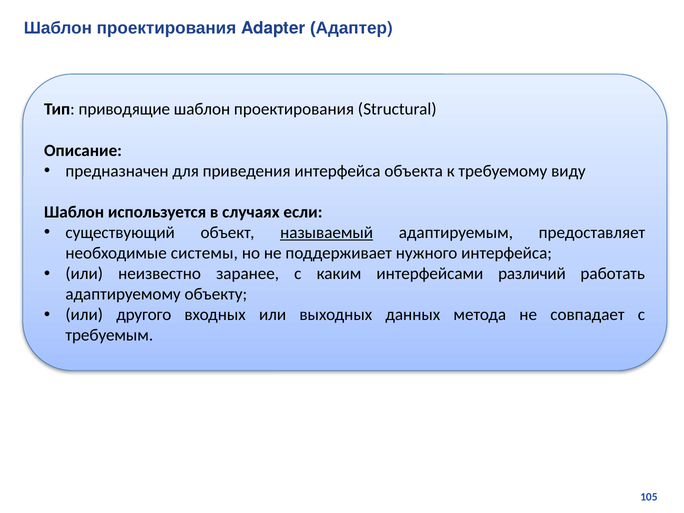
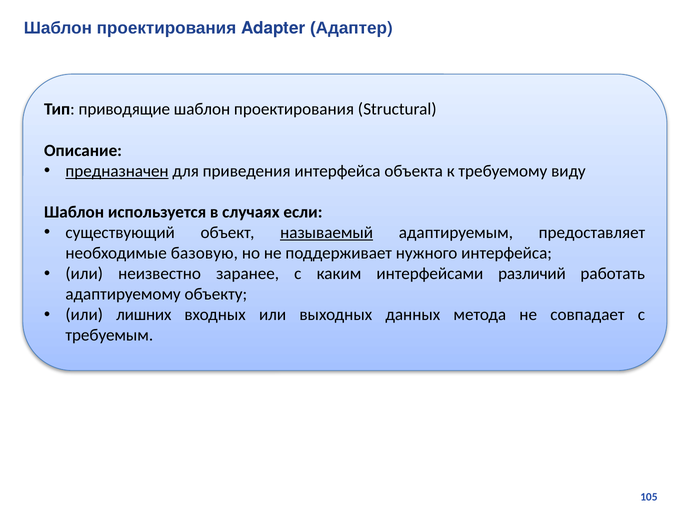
предназначен underline: none -> present
системы: системы -> базовую
другого: другого -> лишних
